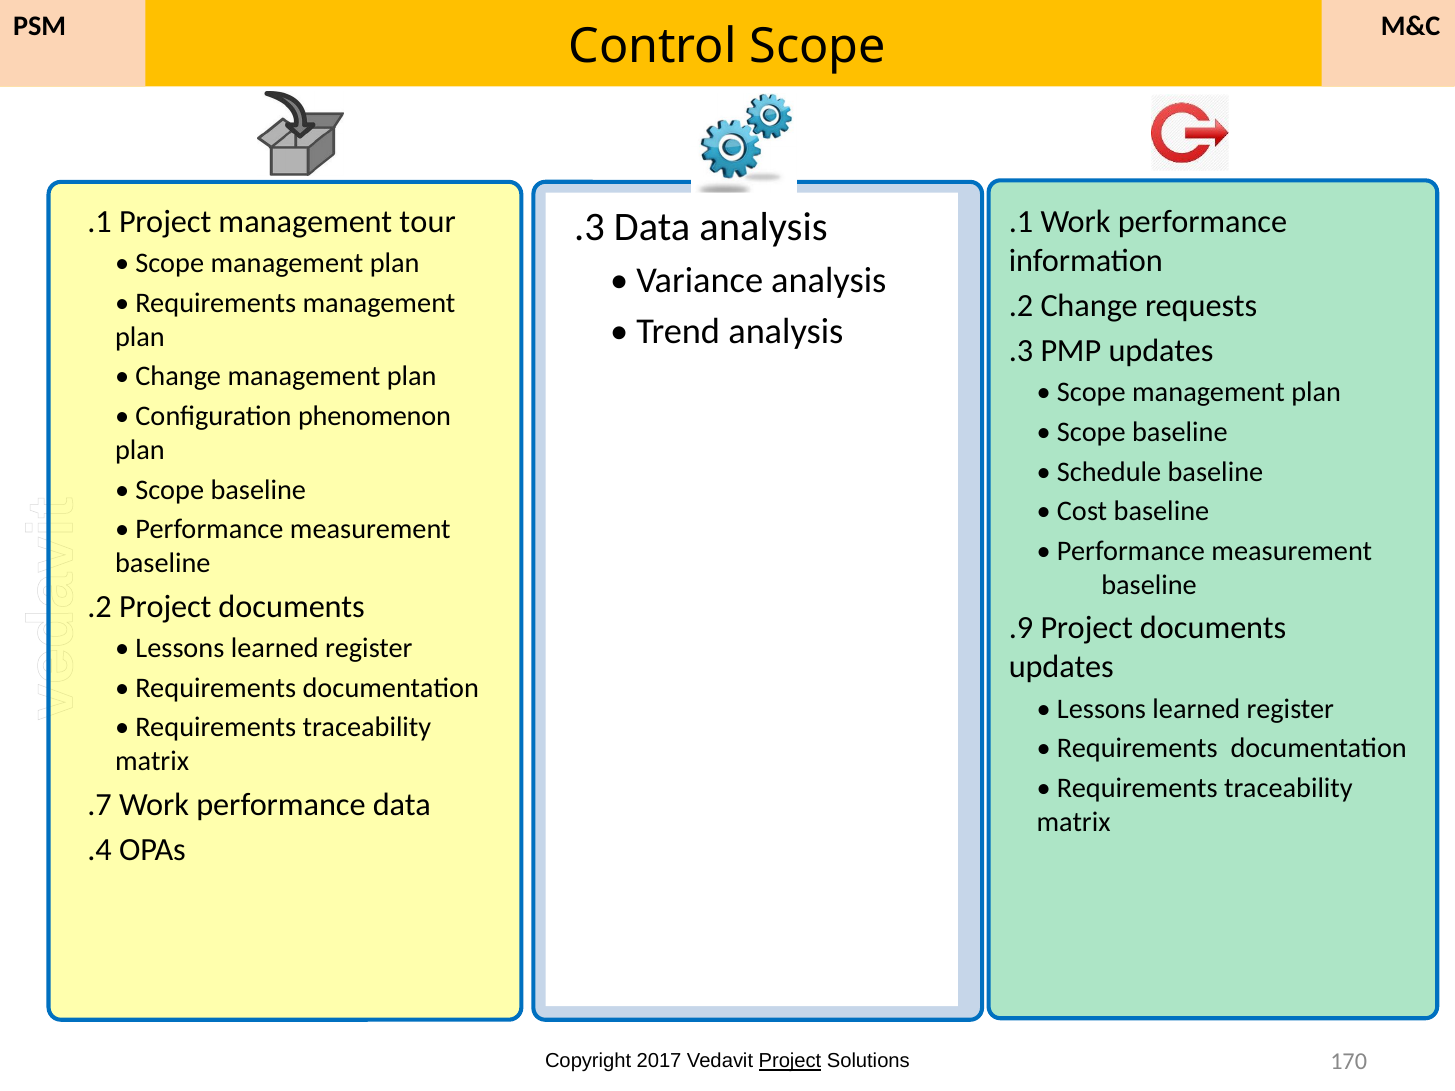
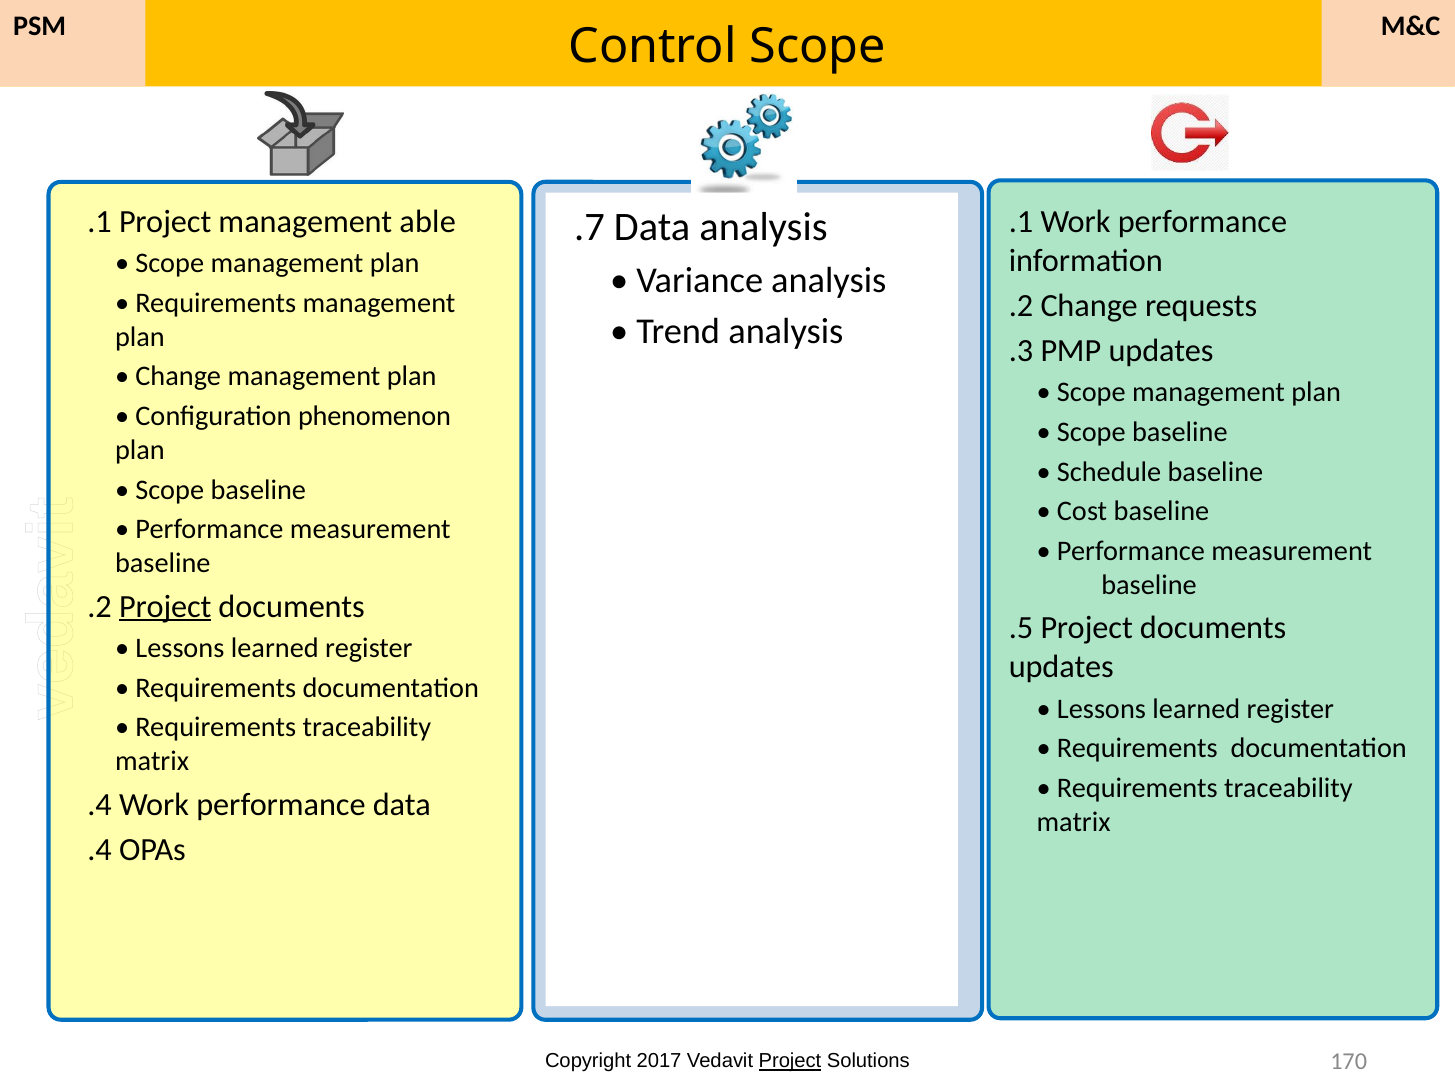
.3 at (590, 227): .3 -> .7
tour: tour -> able
Project at (165, 607) underline: none -> present
.9: .9 -> .5
.7 at (100, 805): .7 -> .4
